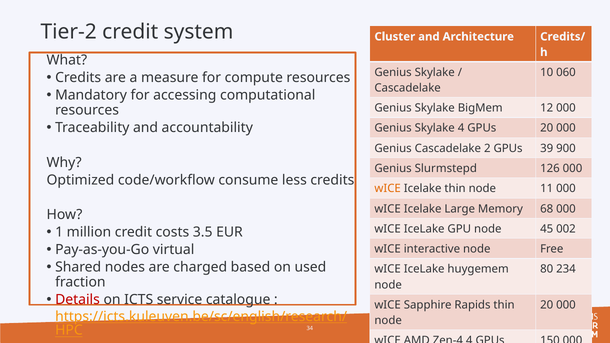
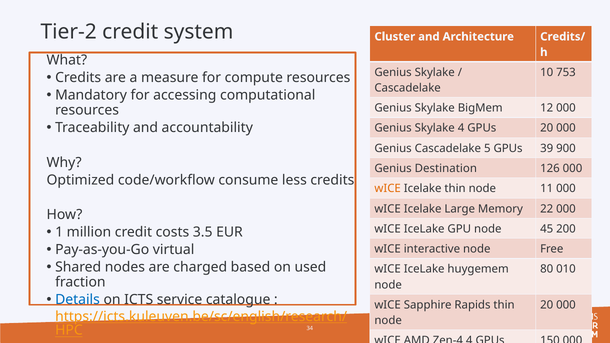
060: 060 -> 753
2: 2 -> 5
Slurmstepd: Slurmstepd -> Destination
68: 68 -> 22
002: 002 -> 200
234: 234 -> 010
Details colour: red -> blue
